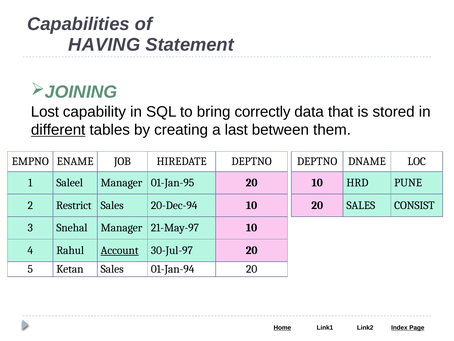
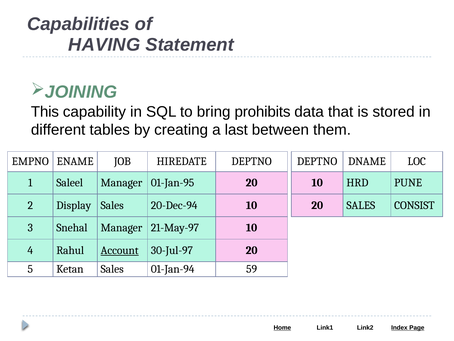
Lost: Lost -> This
correctly: correctly -> prohibits
different underline: present -> none
Restrict: Restrict -> Display
01-Jan-94 20: 20 -> 59
